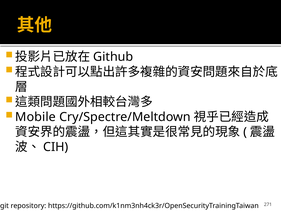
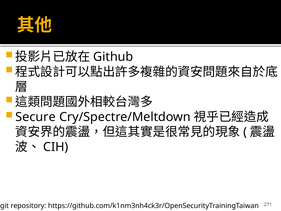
Mobile: Mobile -> Secure
